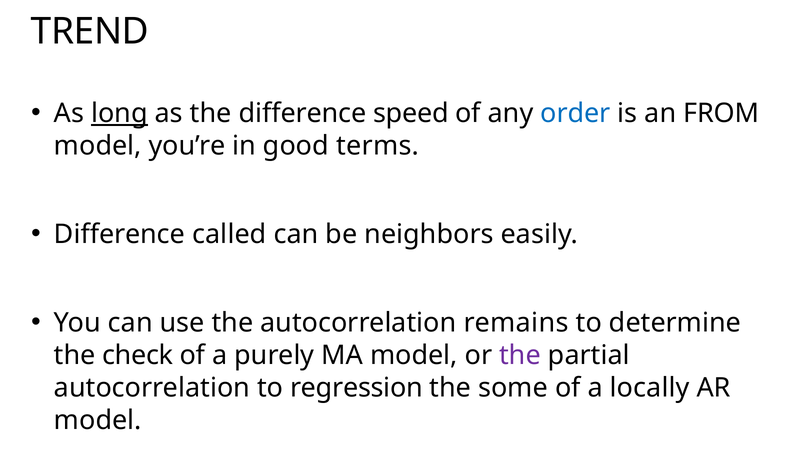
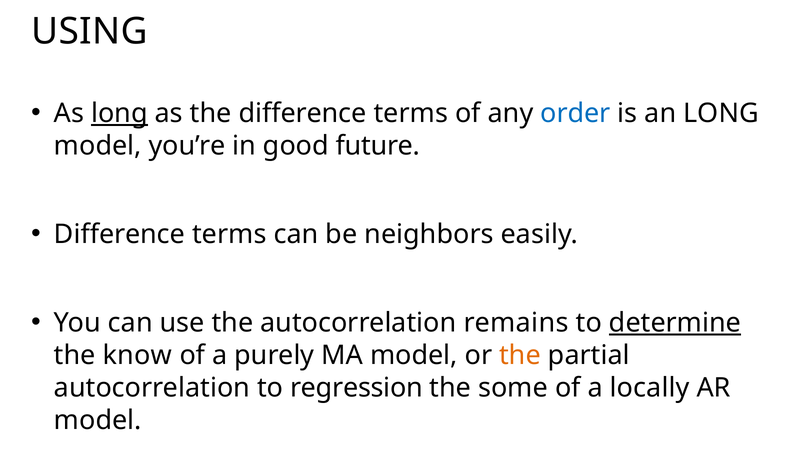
TREND: TREND -> USING
the difference speed: speed -> terms
an FROM: FROM -> LONG
terms: terms -> future
called at (229, 234): called -> terms
determine underline: none -> present
check: check -> know
the at (520, 355) colour: purple -> orange
